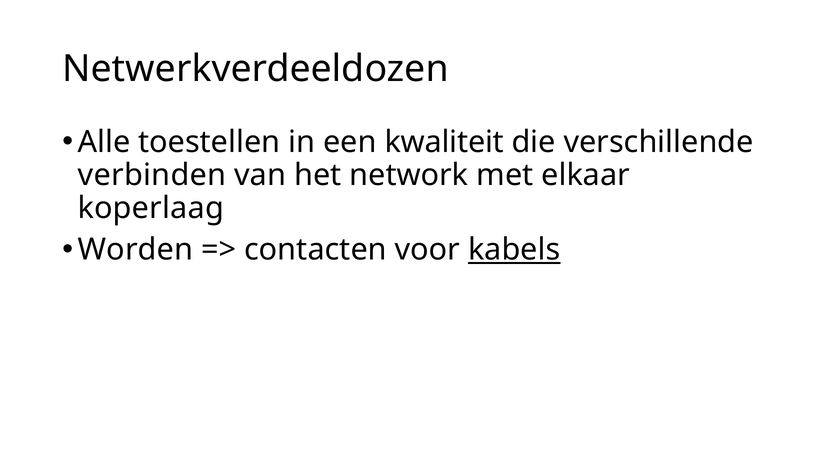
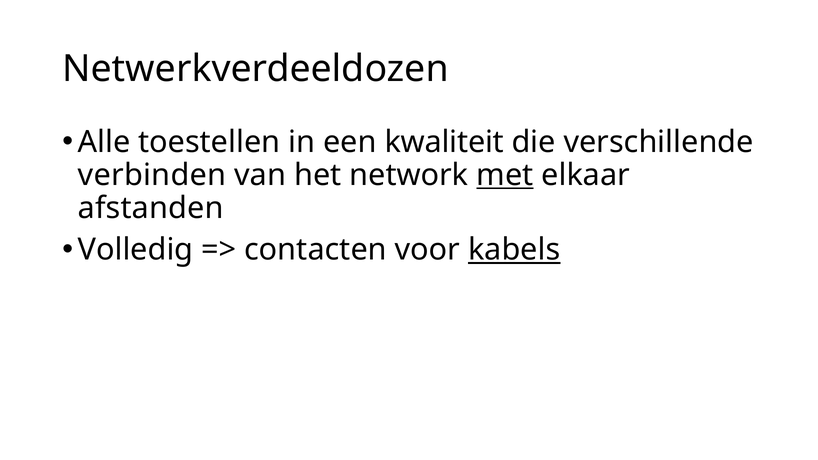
met underline: none -> present
koperlaag: koperlaag -> afstanden
Worden: Worden -> Volledig
